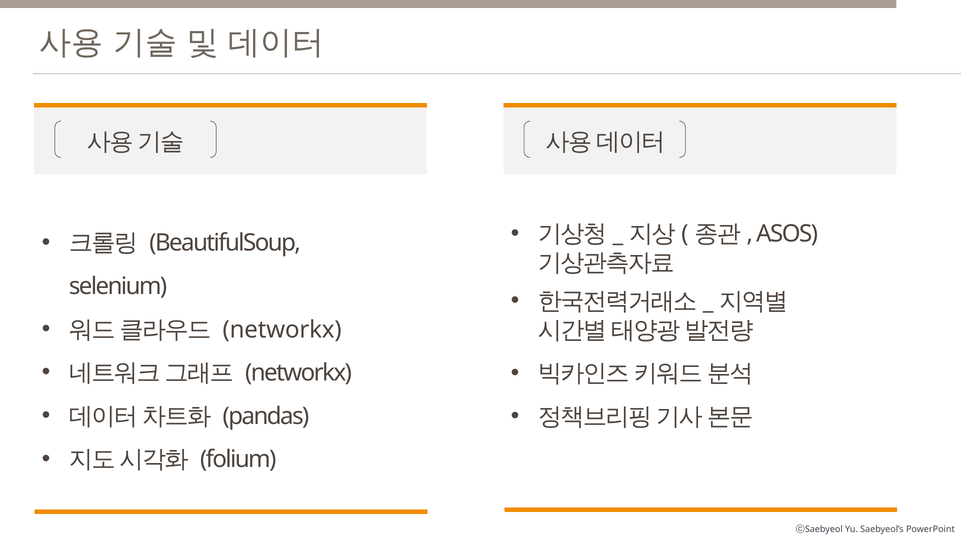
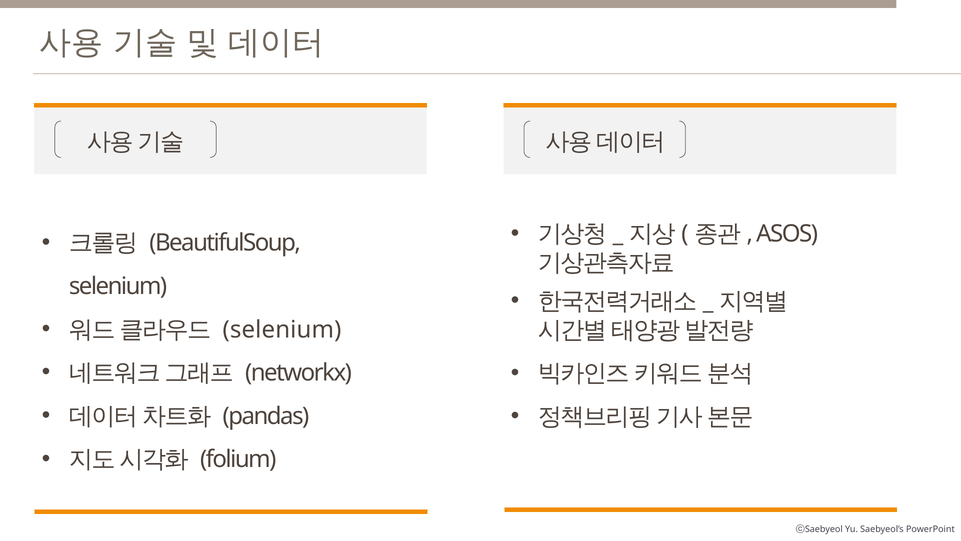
networkx at (282, 329): networkx -> selenium
